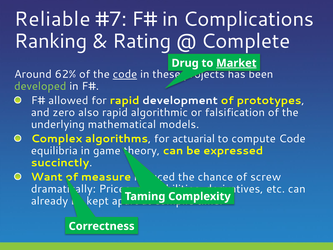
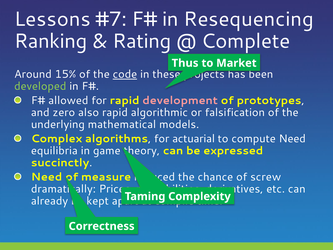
Reliable: Reliable -> Lessons
Complications: Complications -> Resequencing
Drug: Drug -> Thus
Market underline: present -> none
62%: 62% -> 15%
development colour: white -> pink
compute Code: Code -> Need
Want at (47, 177): Want -> Need
